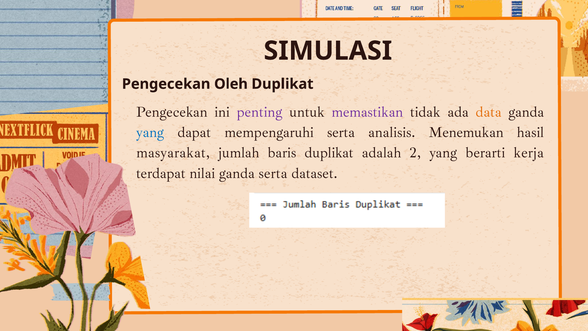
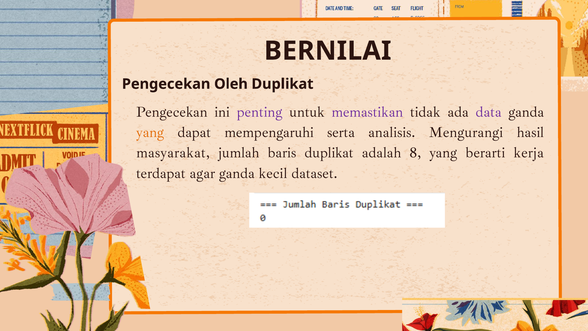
SIMULASI: SIMULASI -> BERNILAI
data colour: orange -> purple
yang at (150, 132) colour: blue -> orange
Menemukan: Menemukan -> Mengurangi
2: 2 -> 8
nilai: nilai -> agar
ganda serta: serta -> kecil
